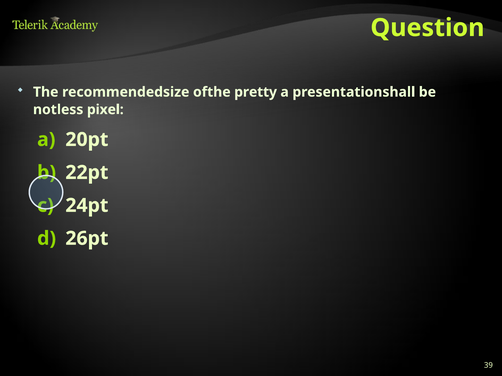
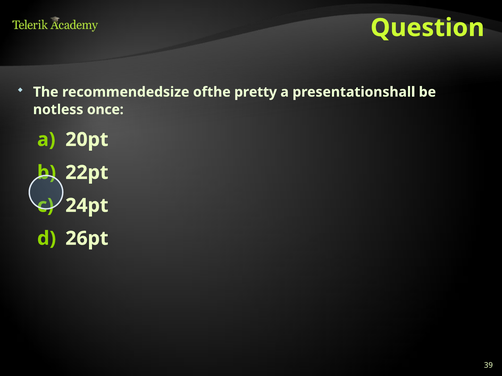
pixel: pixel -> once
